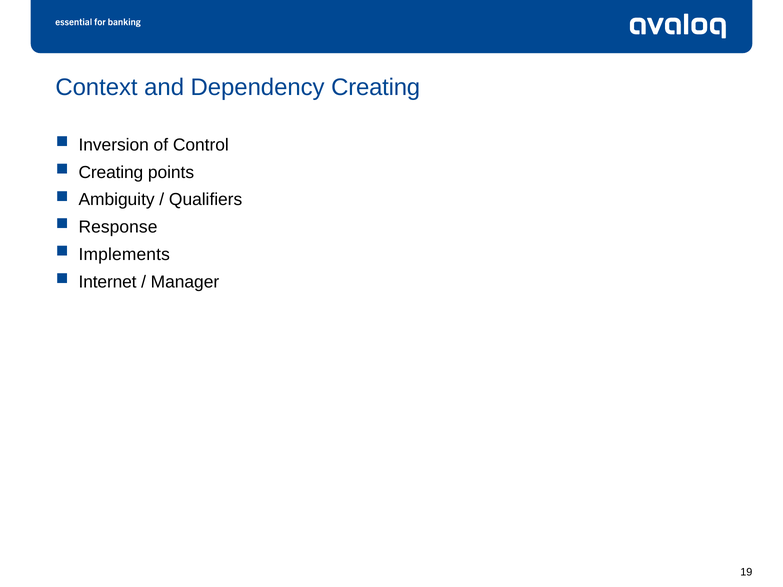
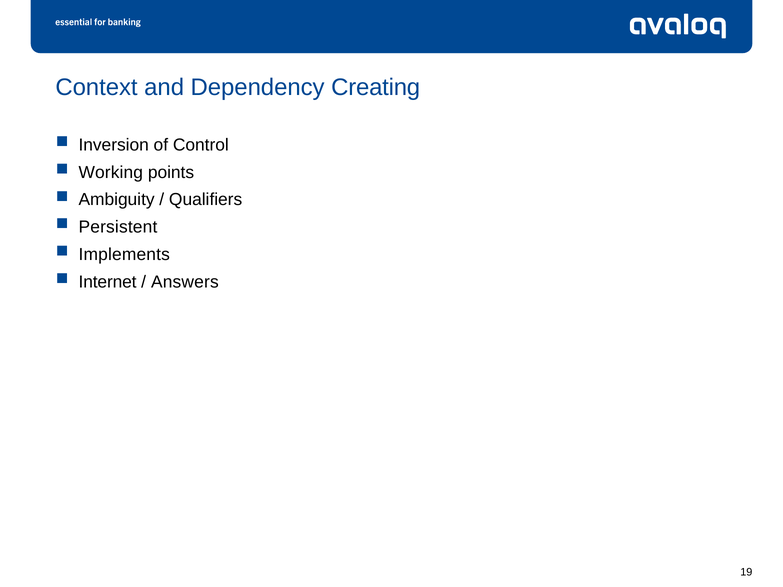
Creating at (111, 172): Creating -> Working
Response: Response -> Persistent
Manager: Manager -> Answers
